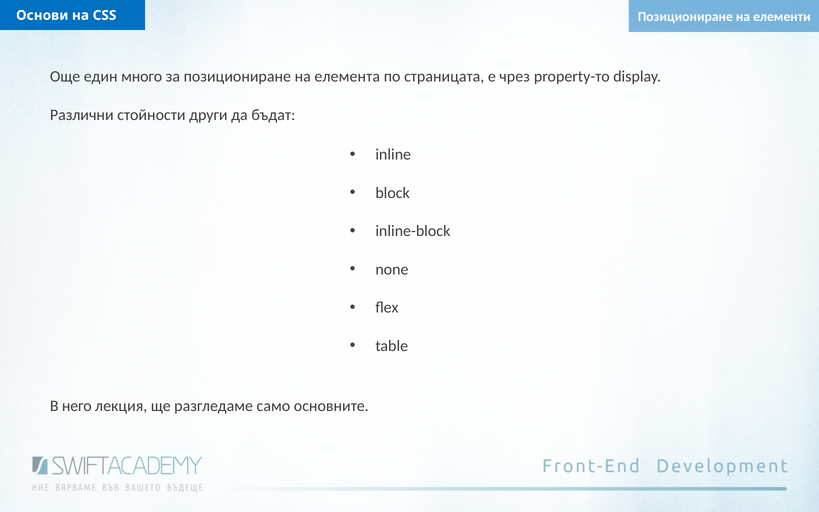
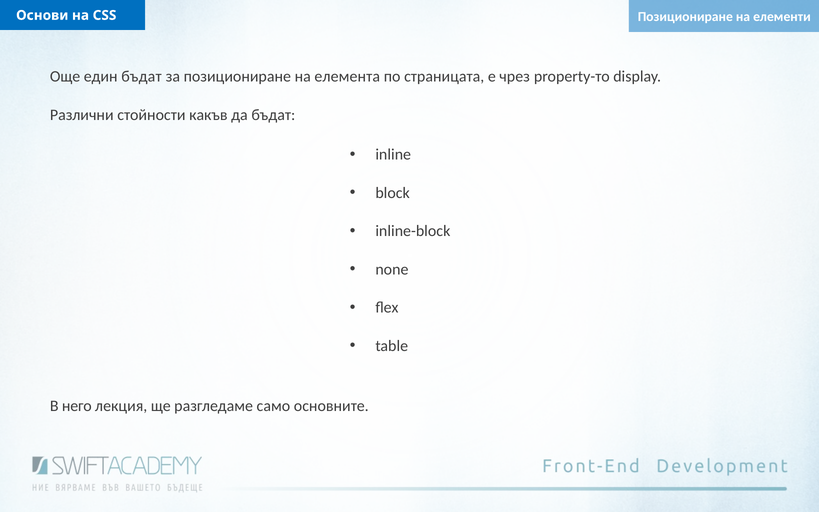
един много: много -> бъдат
други: други -> какъв
